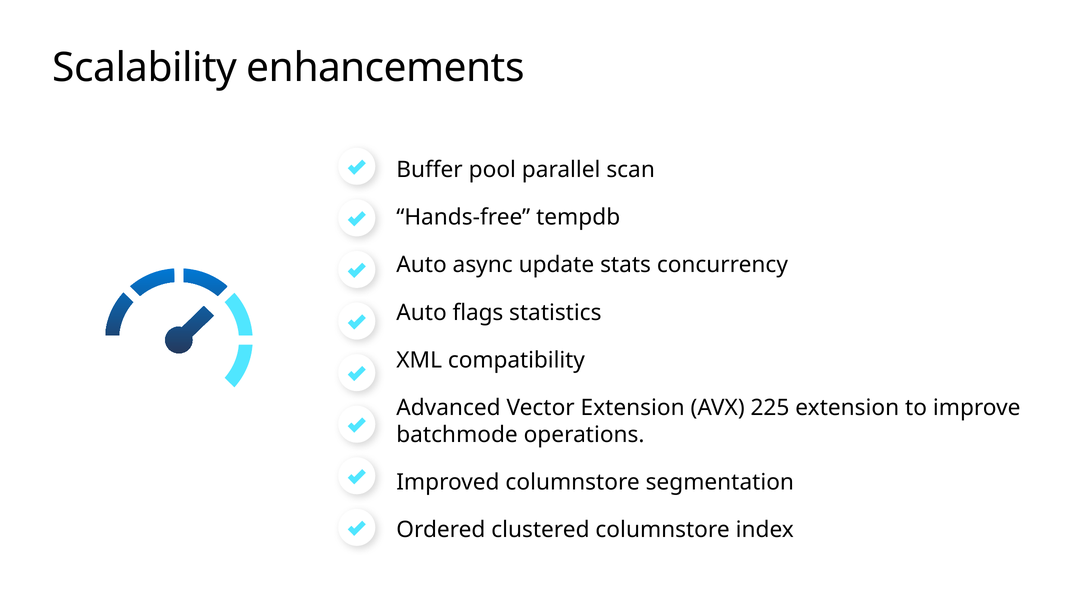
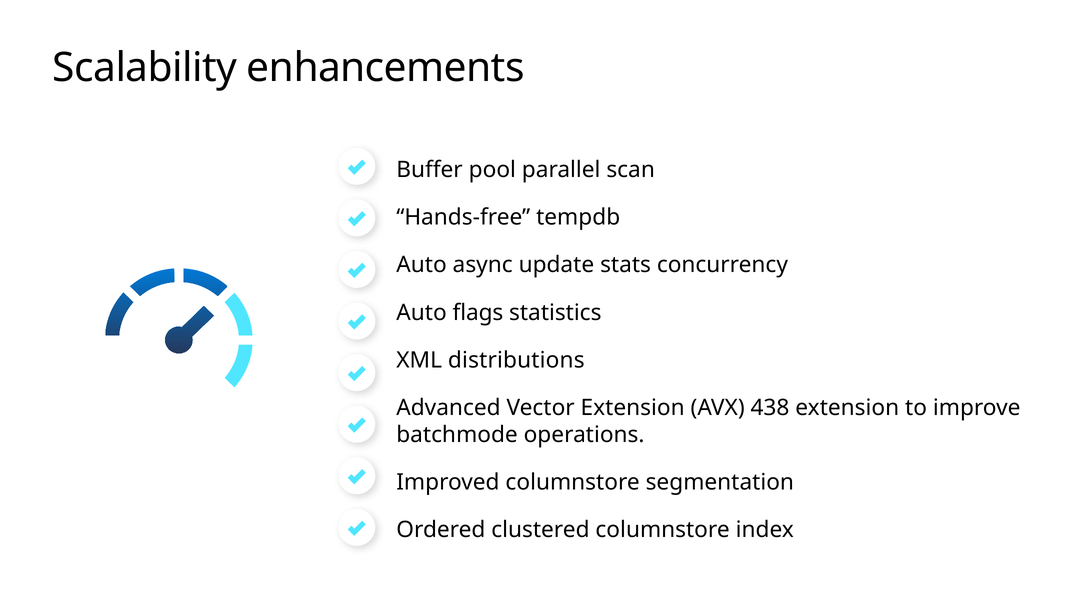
compatibility: compatibility -> distributions
225: 225 -> 438
